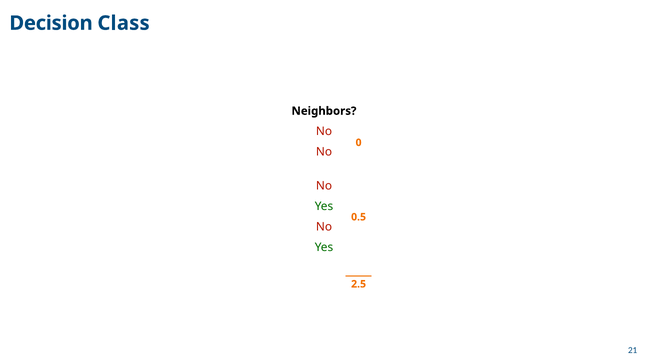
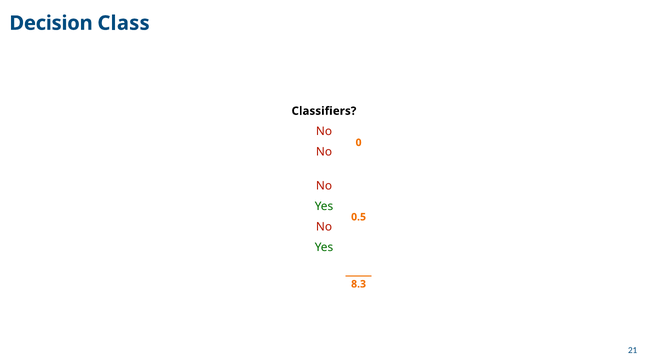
Neighbors: Neighbors -> Classifiers
2.5: 2.5 -> 8.3
